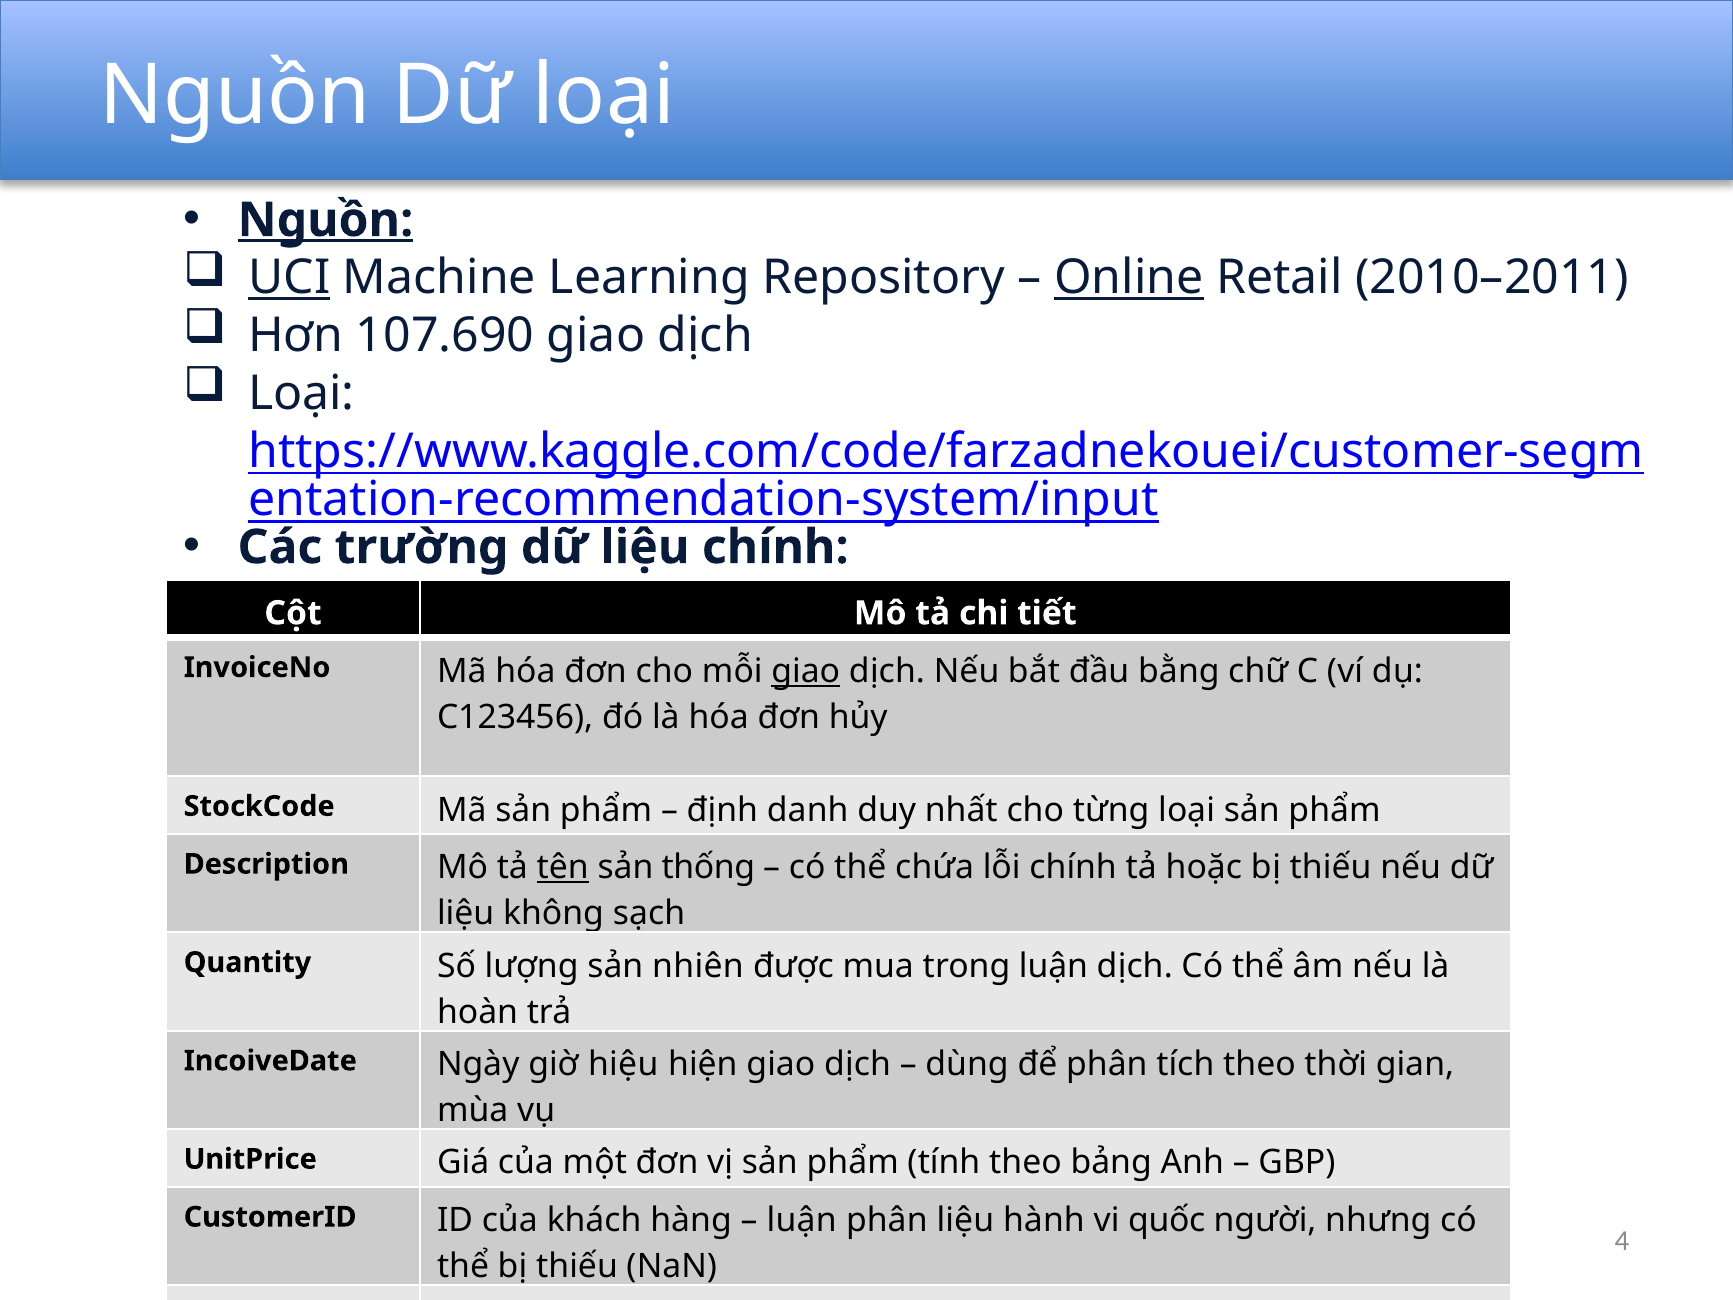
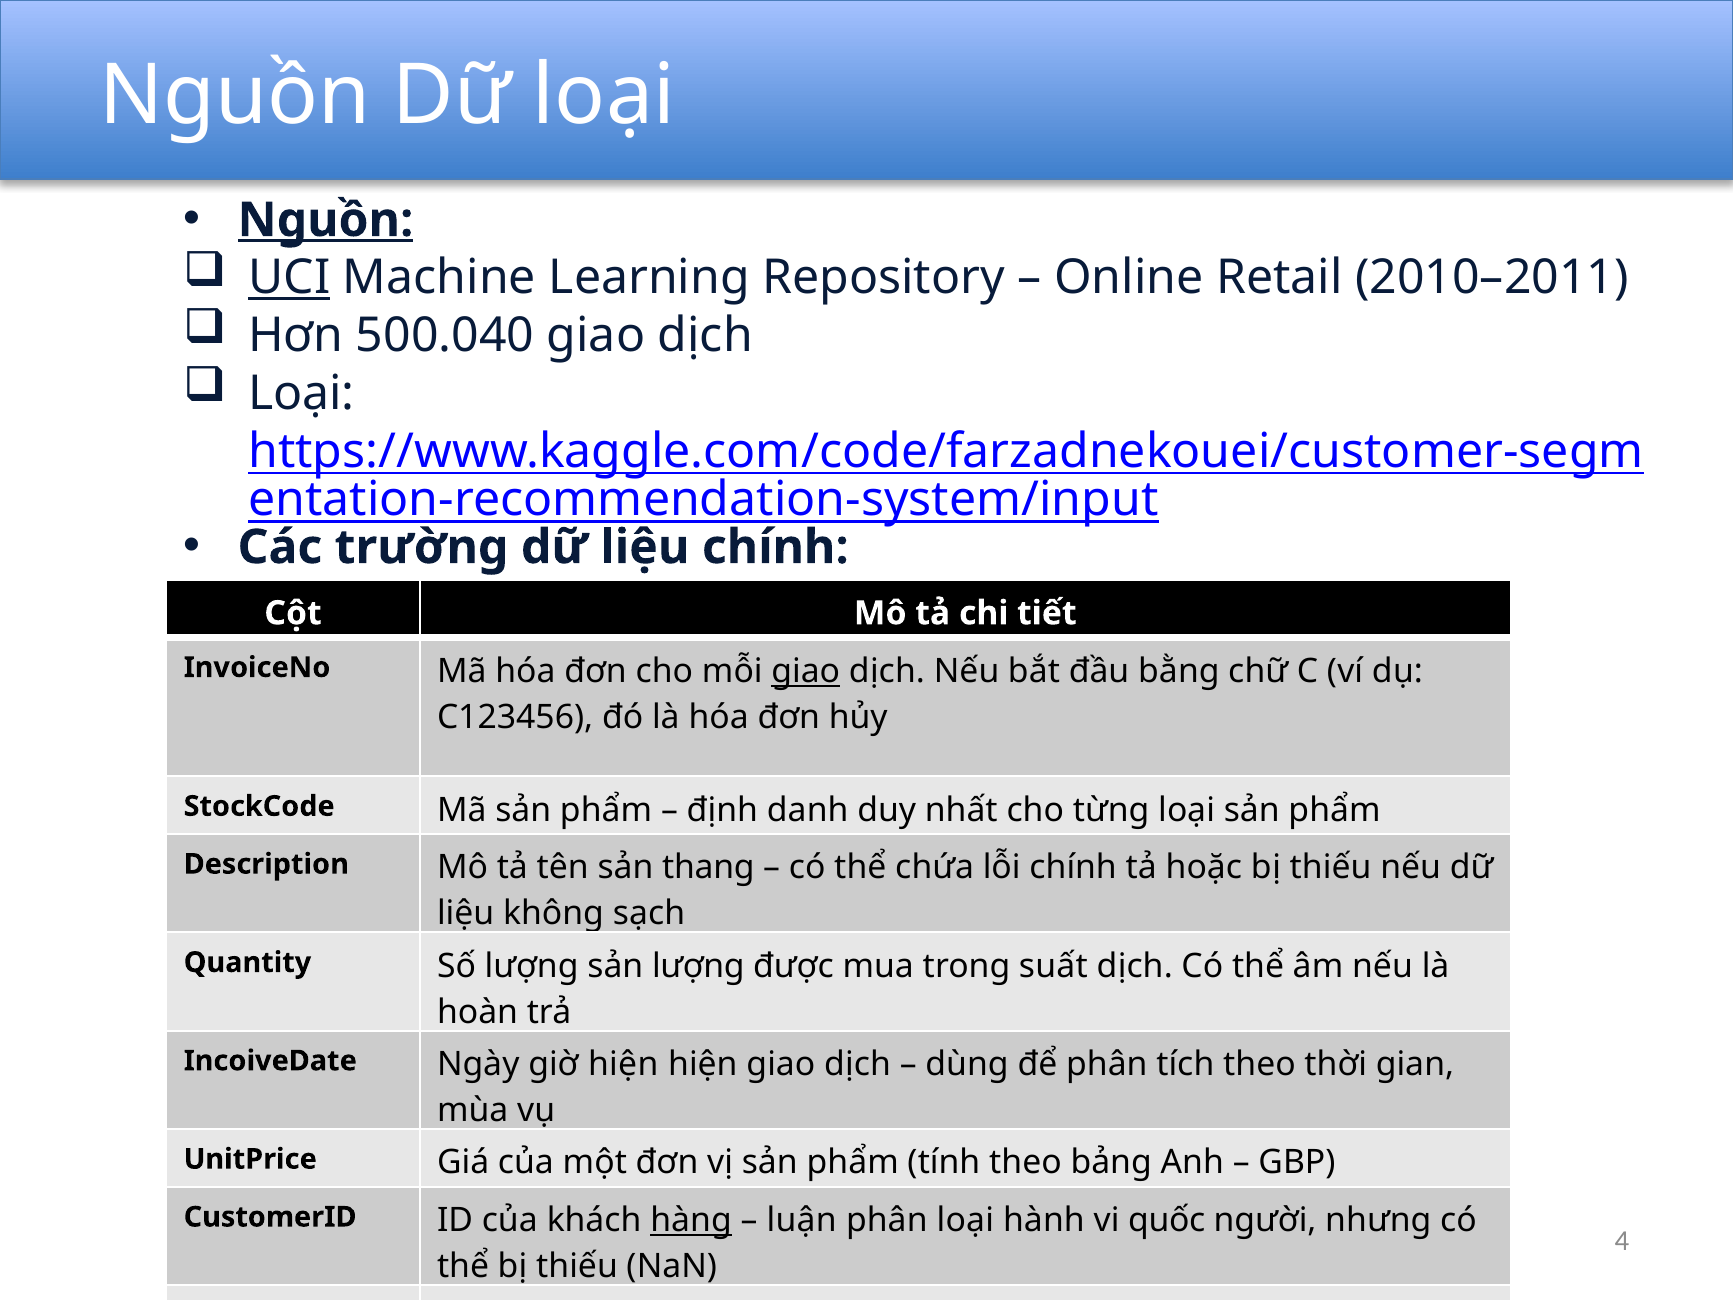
Online underline: present -> none
107.690: 107.690 -> 500.040
tên underline: present -> none
thống: thống -> thang
sản nhiên: nhiên -> lượng
trong luận: luận -> suất
giờ hiệu: hiệu -> hiện
hàng at (691, 1220) underline: none -> present
phân liệu: liệu -> loại
